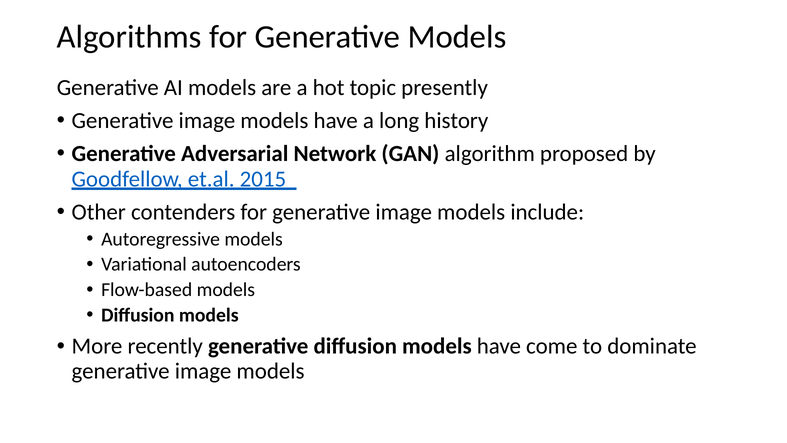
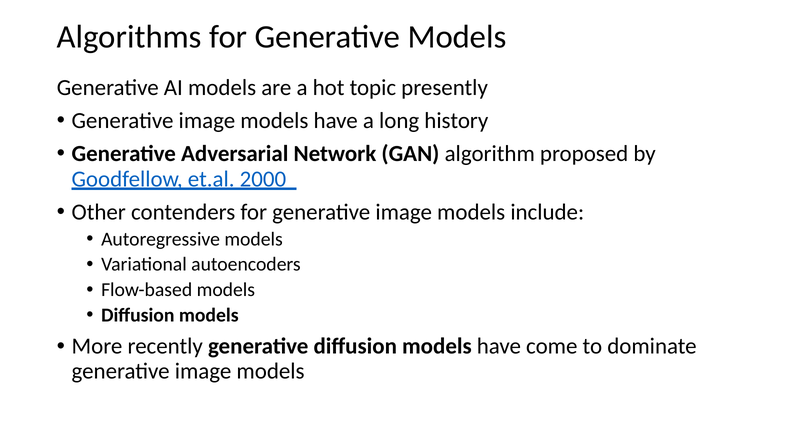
2015: 2015 -> 2000
